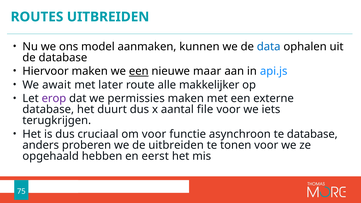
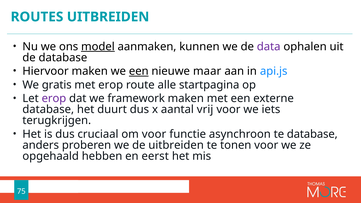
model underline: none -> present
data colour: blue -> purple
await: await -> gratis
met later: later -> erop
makkelijker: makkelijker -> startpagina
permissies: permissies -> framework
file: file -> vrij
